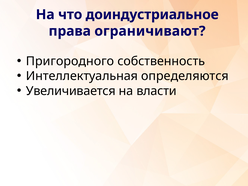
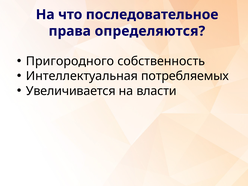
доиндустриальное: доиндустриальное -> последовательное
ограничивают: ограничивают -> определяются
определяются: определяются -> потребляемых
